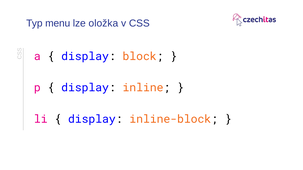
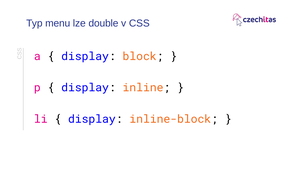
oložka: oložka -> double
